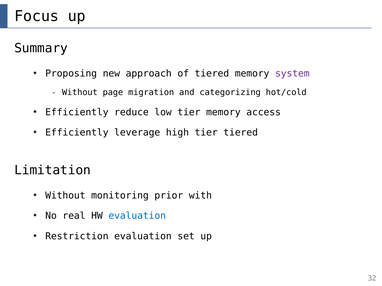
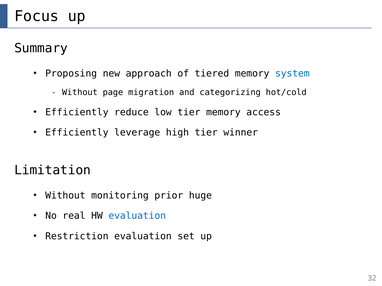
system colour: purple -> blue
tier tiered: tiered -> winner
with: with -> huge
